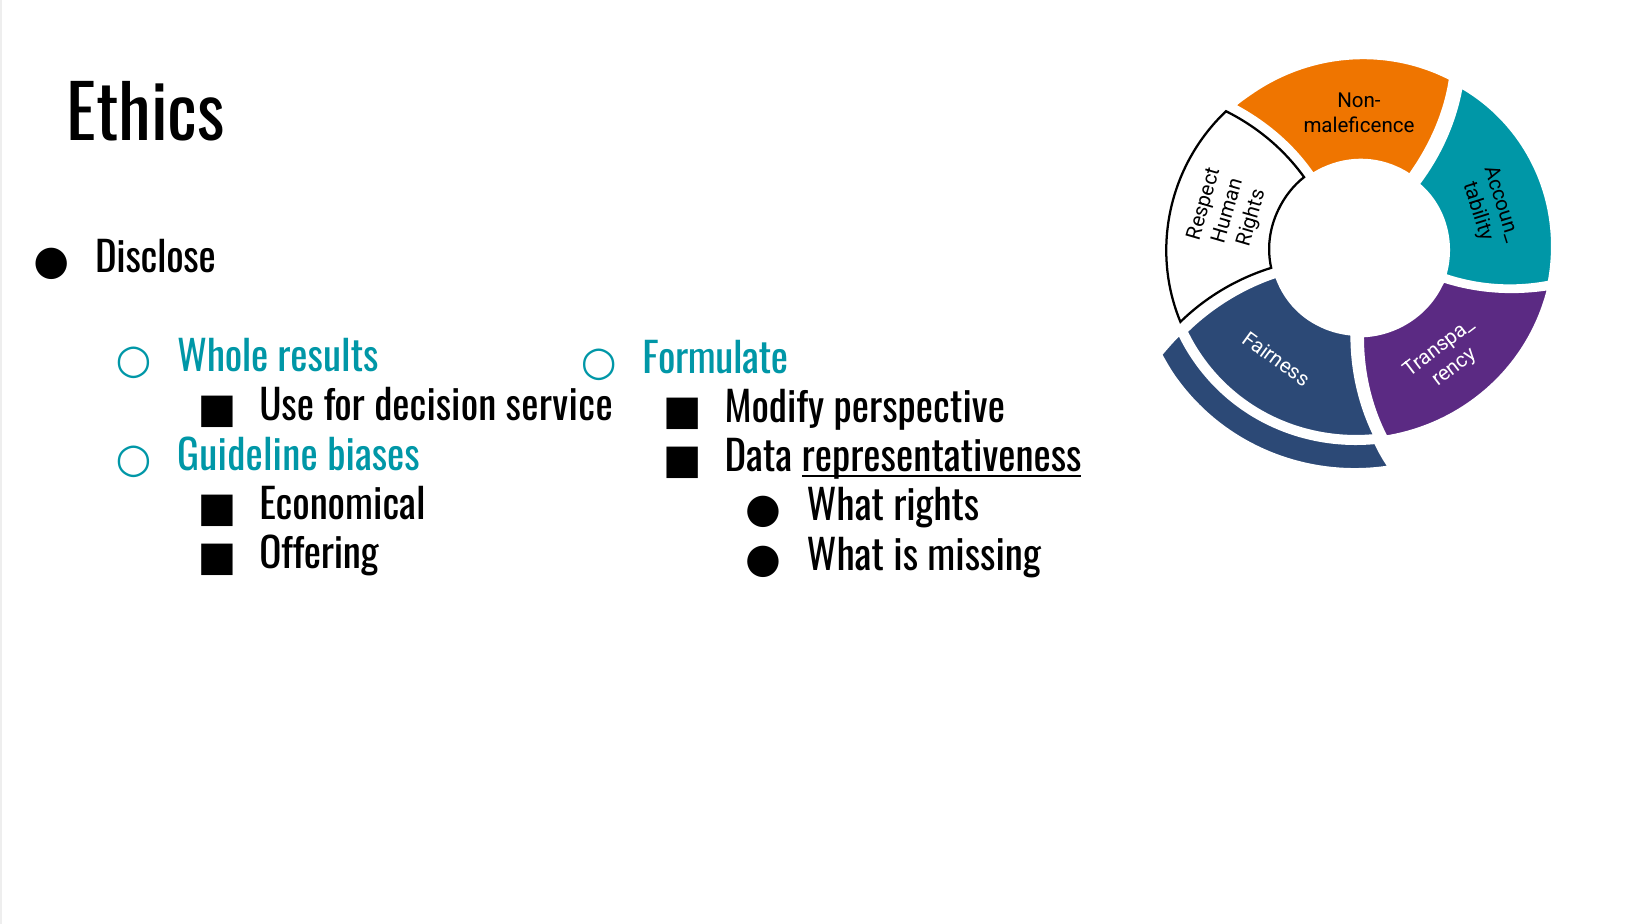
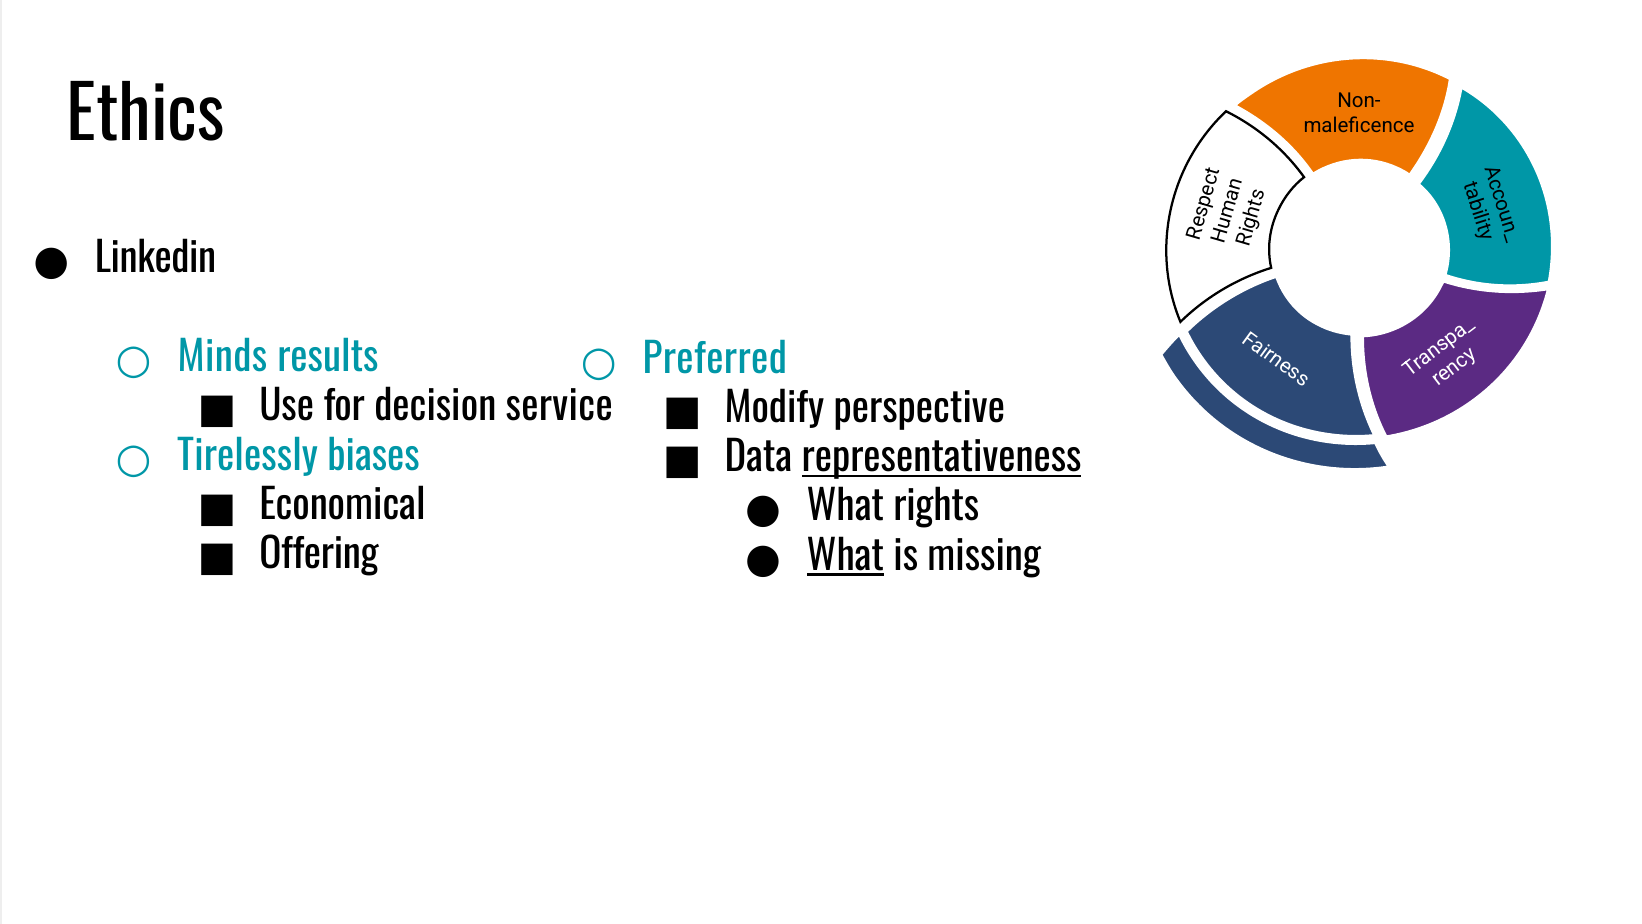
Disclose: Disclose -> Linkedin
Whole: Whole -> Minds
Formulate: Formulate -> Preferred
Guideline: Guideline -> Tirelessly
What at (845, 556) underline: none -> present
